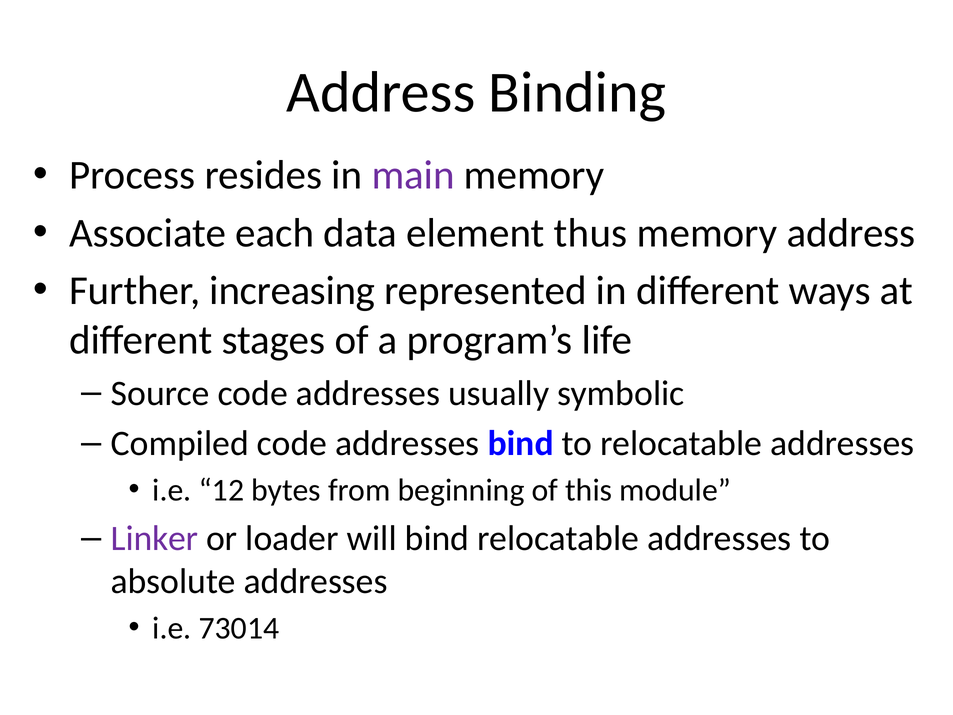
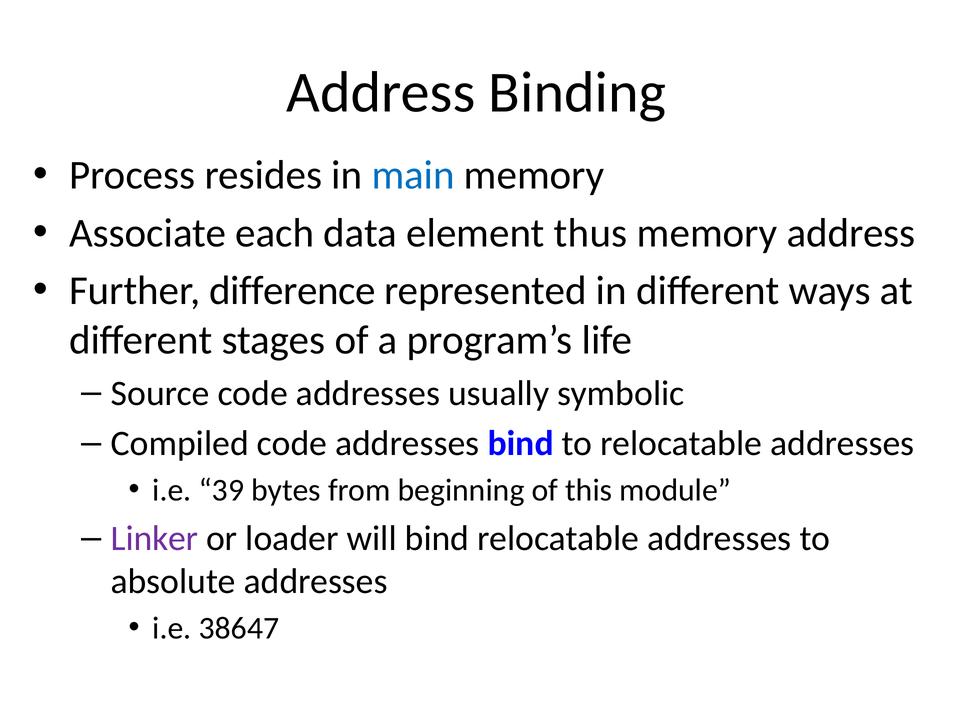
main colour: purple -> blue
increasing: increasing -> difference
12: 12 -> 39
73014: 73014 -> 38647
